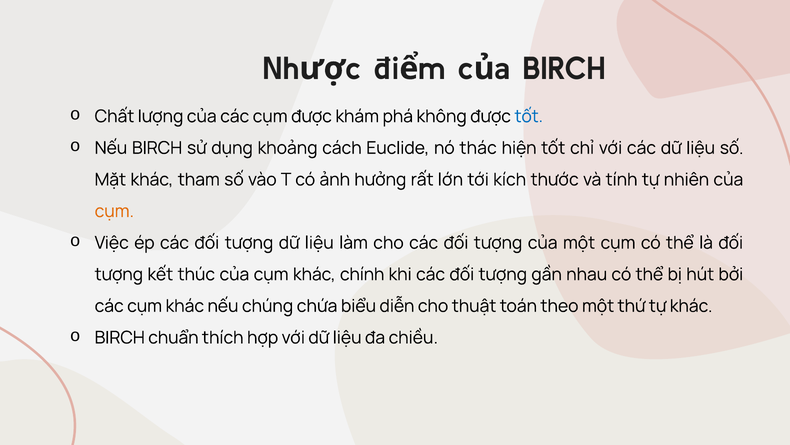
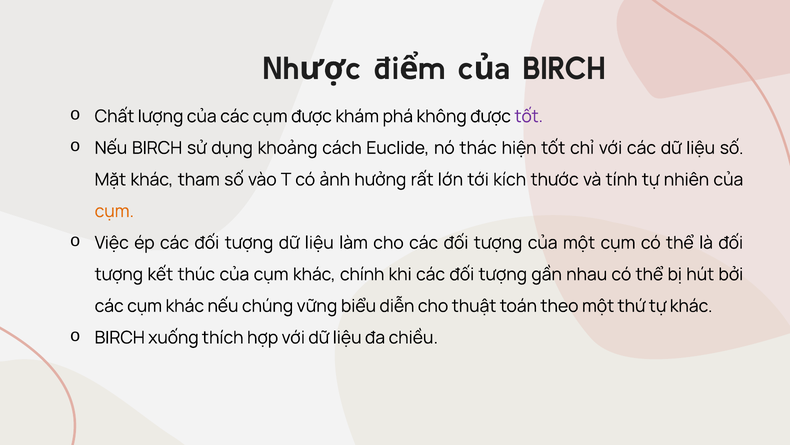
tốt at (529, 116) colour: blue -> purple
chứa: chứa -> vững
chuẩn: chuẩn -> xuống
